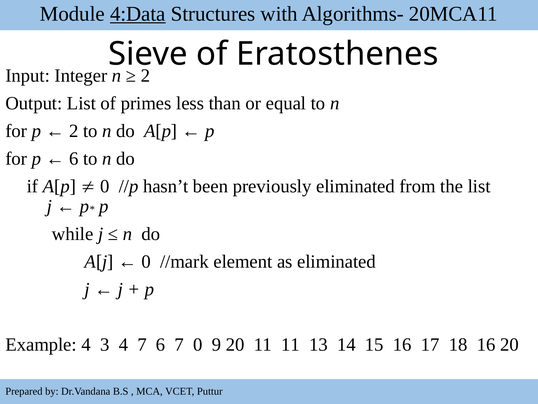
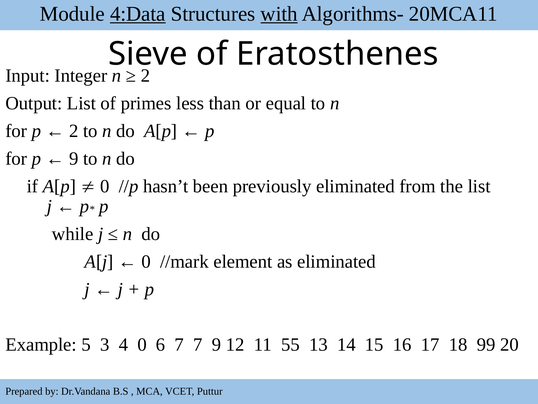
with underline: none -> present
6 at (74, 158): 6 -> 9
Example 4: 4 -> 5
4 7: 7 -> 0
7 0: 0 -> 7
9 20: 20 -> 12
11 11: 11 -> 55
18 16: 16 -> 99
